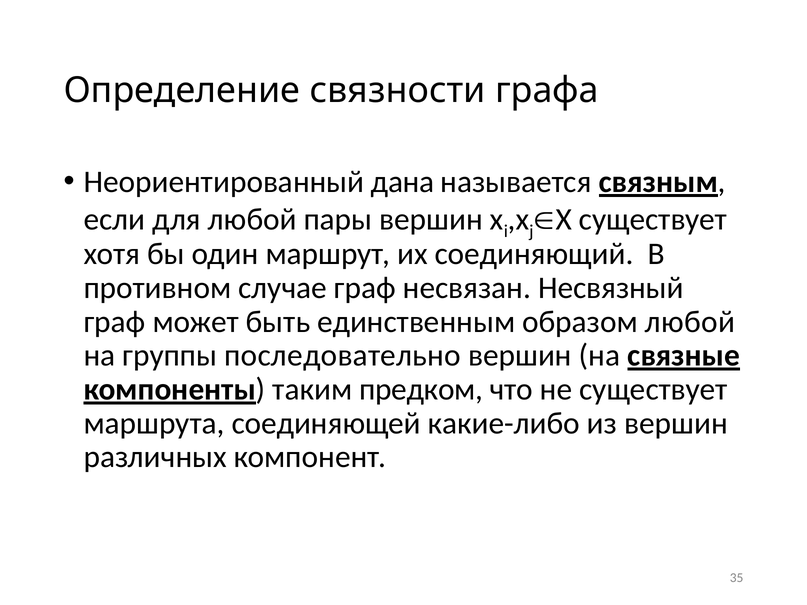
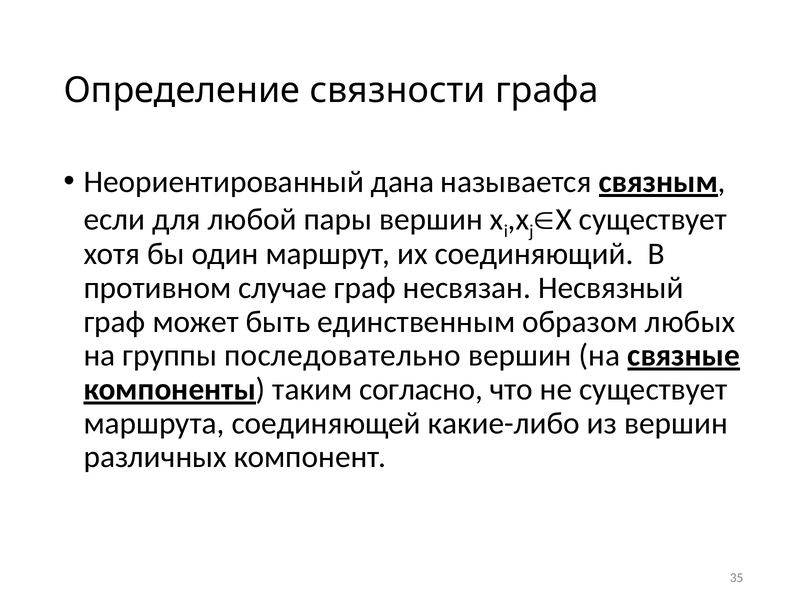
образом любой: любой -> любых
предком: предком -> согласно
